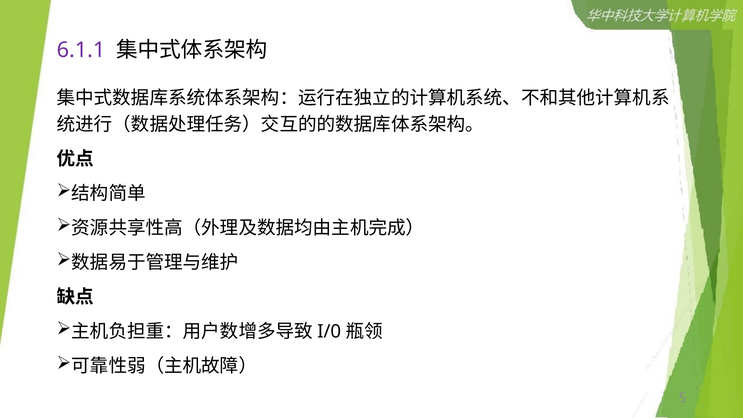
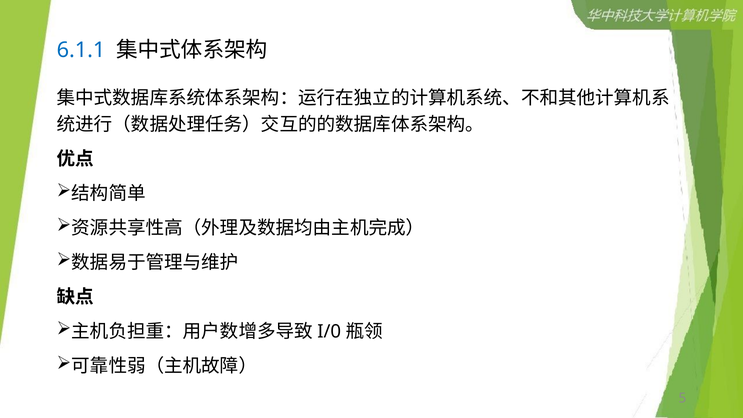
6.1.1 colour: purple -> blue
